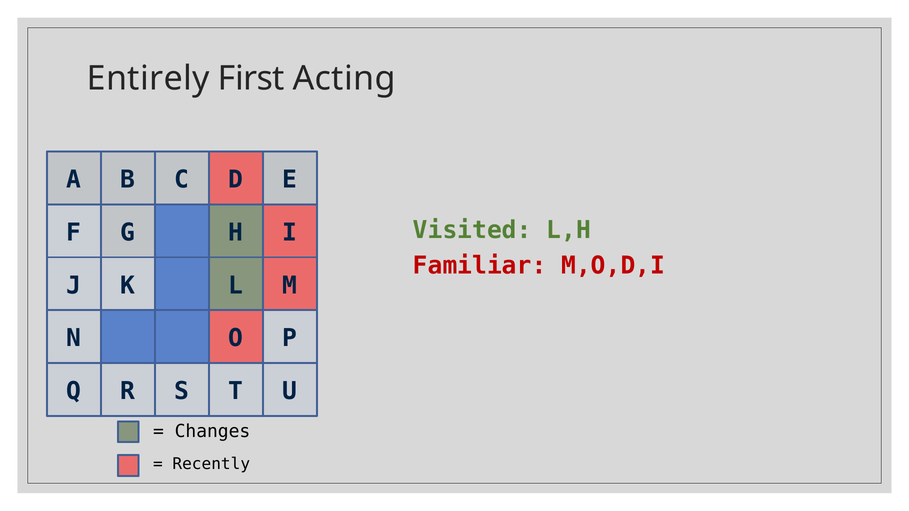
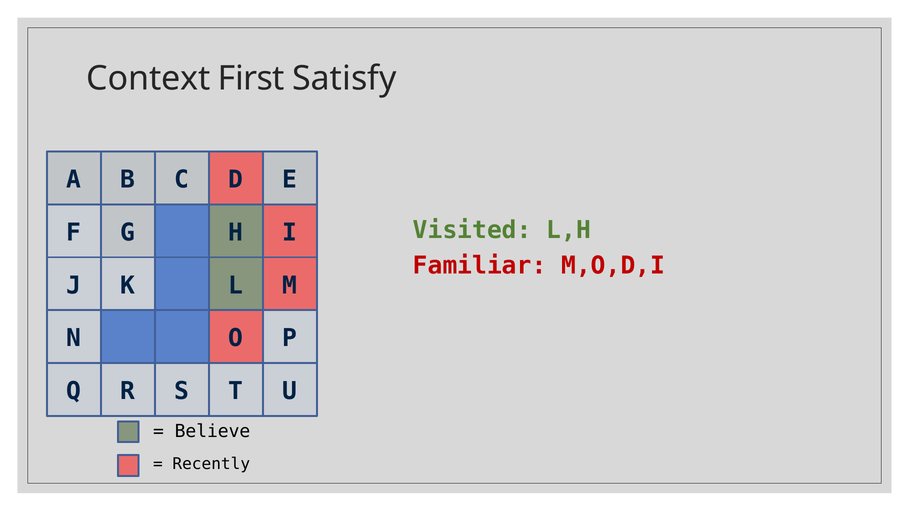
Entirely: Entirely -> Context
Acting: Acting -> Satisfy
Changes: Changes -> Believe
